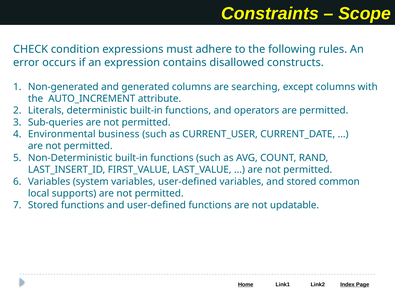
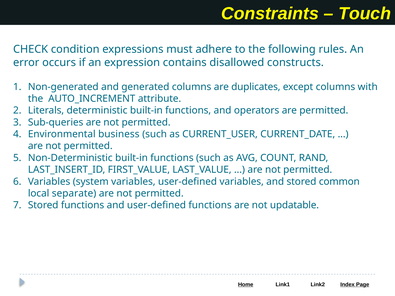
Scope: Scope -> Touch
searching: searching -> duplicates
supports: supports -> separate
